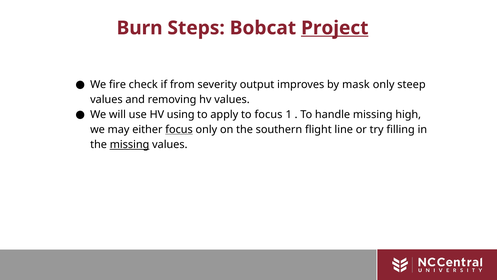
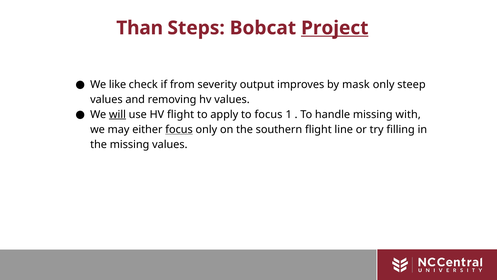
Burn: Burn -> Than
fire: fire -> like
will underline: none -> present
HV using: using -> flight
high: high -> with
missing at (130, 144) underline: present -> none
